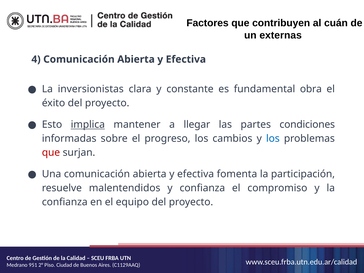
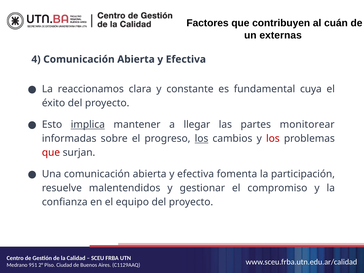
inversionistas: inversionistas -> reaccionamos
obra: obra -> cuya
condiciones: condiciones -> monitorear
los at (202, 139) underline: none -> present
los at (273, 139) colour: blue -> red
y confianza: confianza -> gestionar
